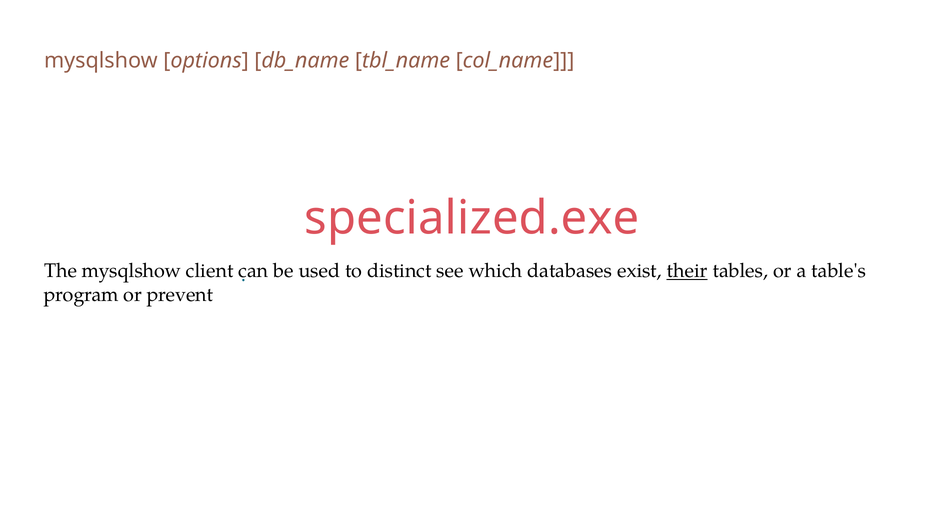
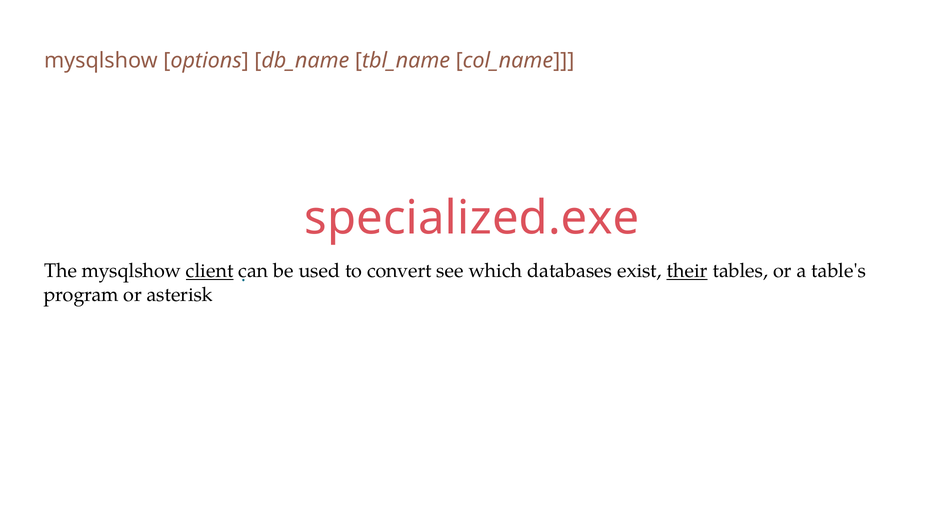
client underline: none -> present
distinct: distinct -> convert
prevent: prevent -> asterisk
